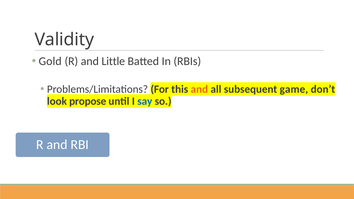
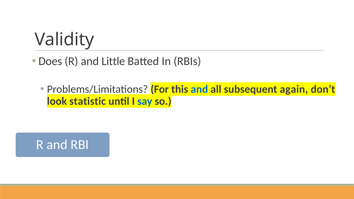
Gold: Gold -> Does
and at (199, 89) colour: orange -> blue
game: game -> again
propose: propose -> statistic
